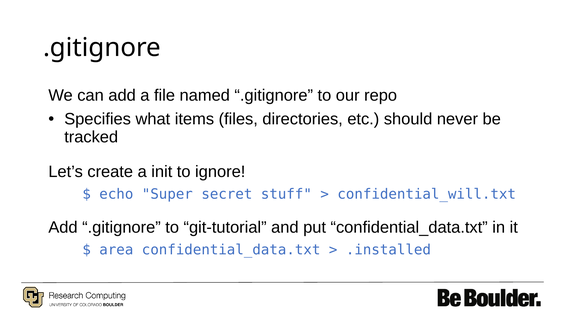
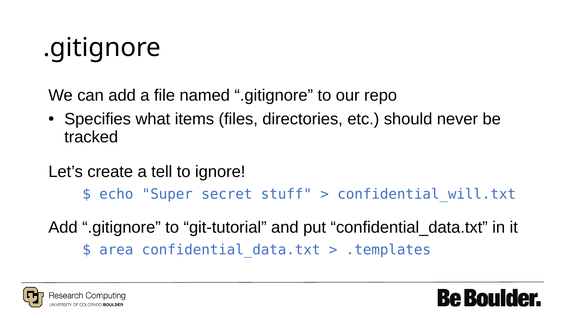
init: init -> tell
.installed: .installed -> .templates
